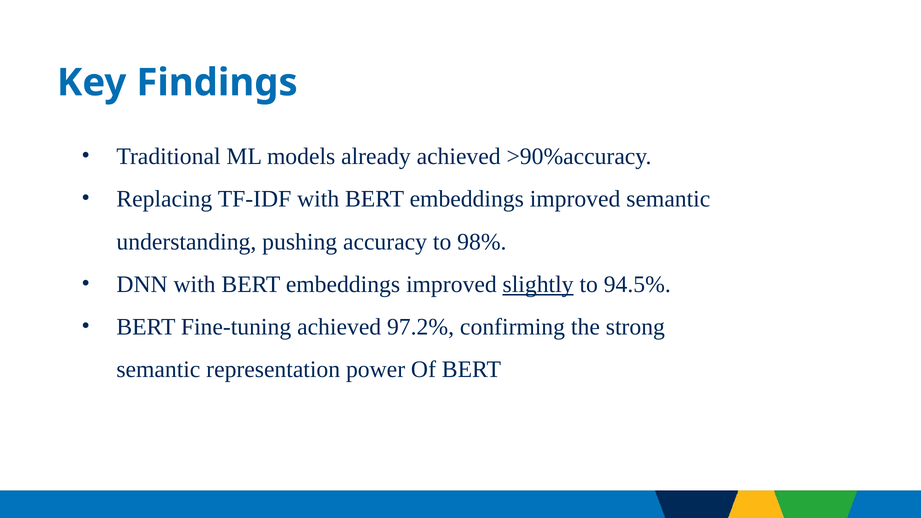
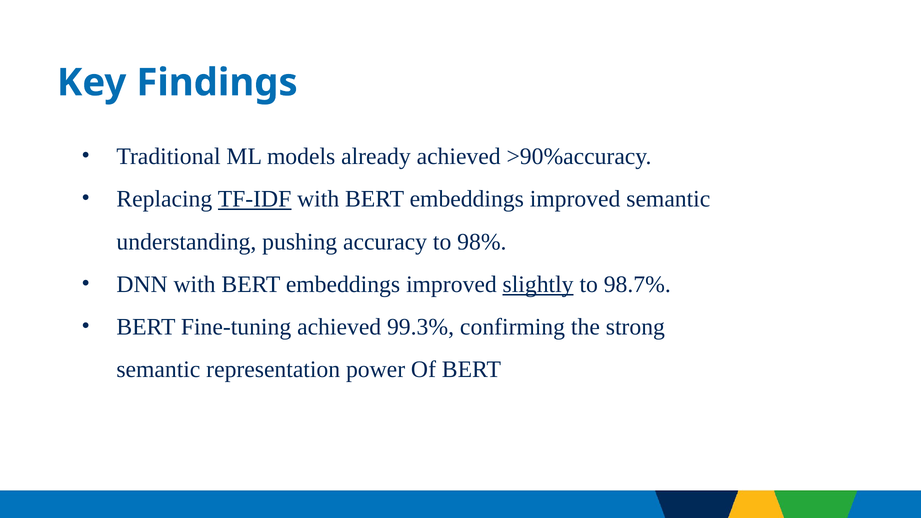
TF-IDF underline: none -> present
94.5%: 94.5% -> 98.7%
97.2%: 97.2% -> 99.3%
